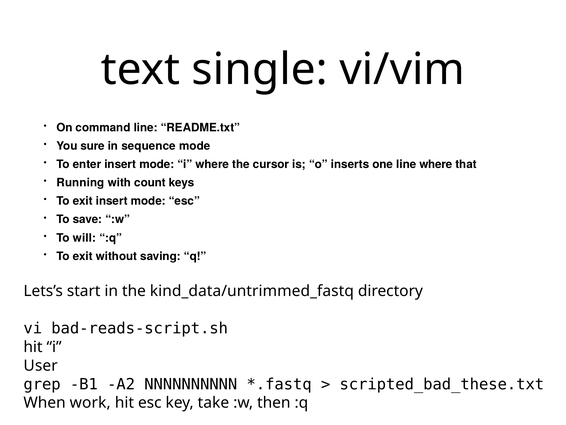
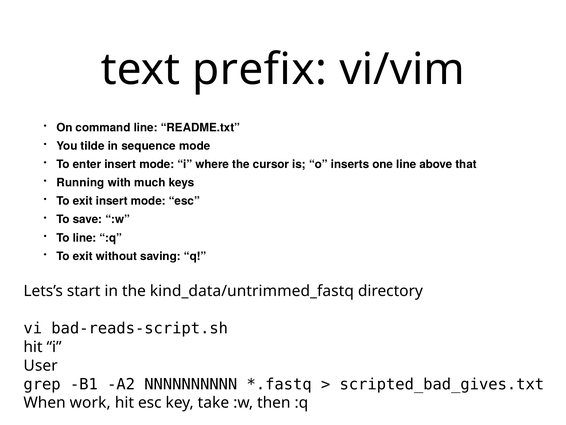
single: single -> prefix
sure: sure -> tilde
line where: where -> above
count: count -> much
To will: will -> line
scripted_bad_these.txt: scripted_bad_these.txt -> scripted_bad_gives.txt
